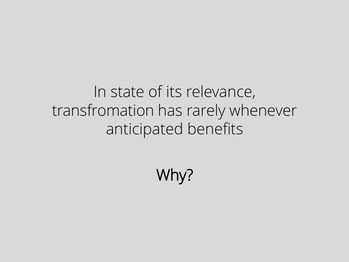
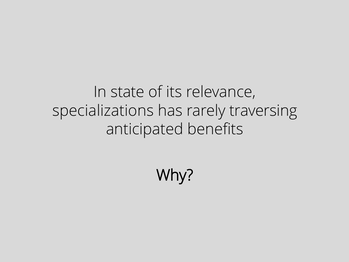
transfromation: transfromation -> specializations
whenever: whenever -> traversing
